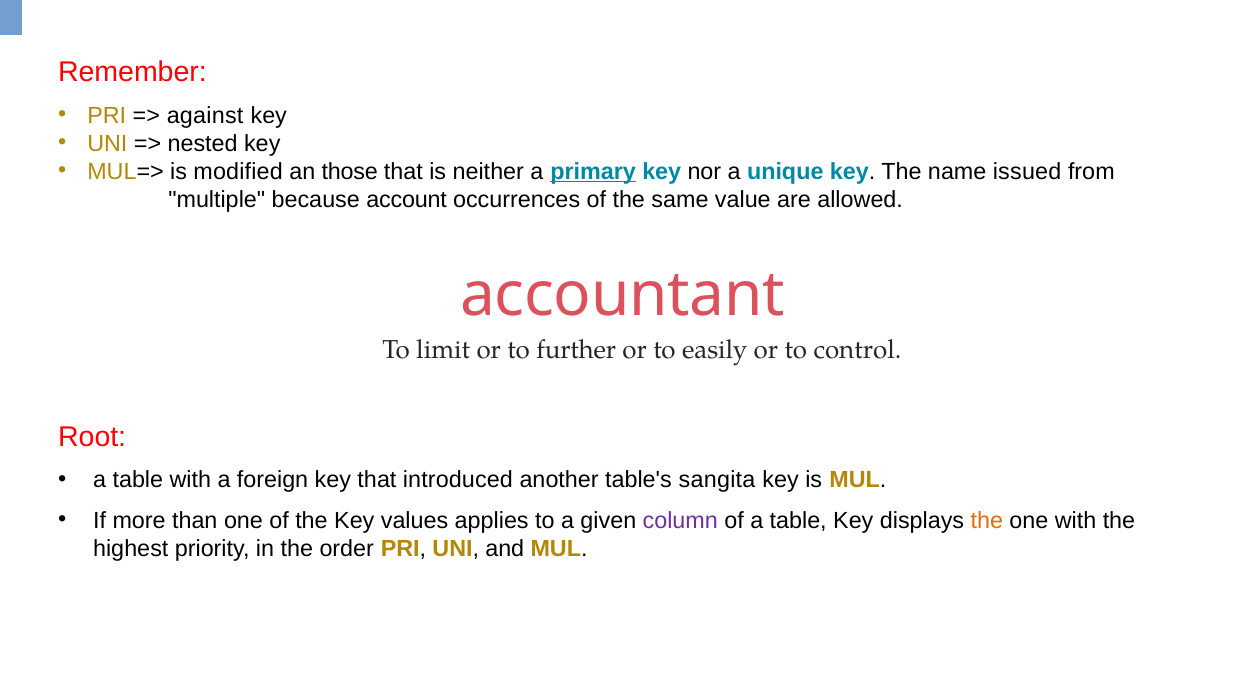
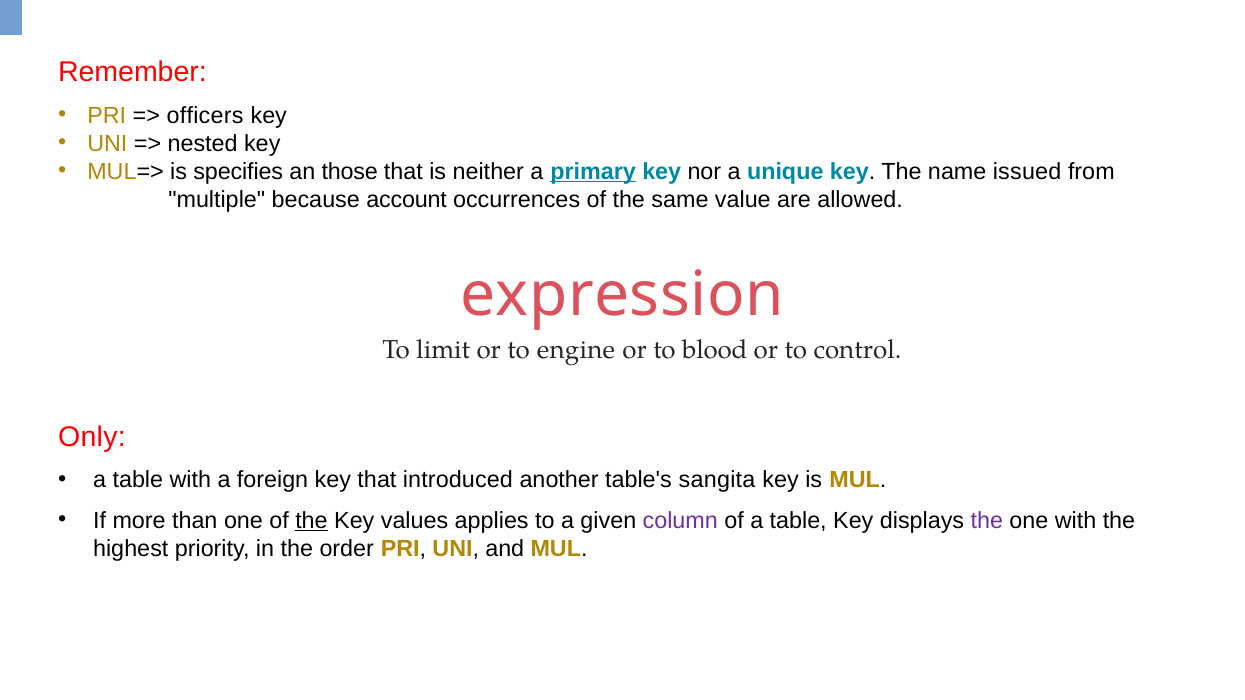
against: against -> officers
modified: modified -> specifies
accountant: accountant -> expression
further: further -> engine
easily: easily -> blood
Root: Root -> Only
the at (311, 521) underline: none -> present
the at (987, 521) colour: orange -> purple
